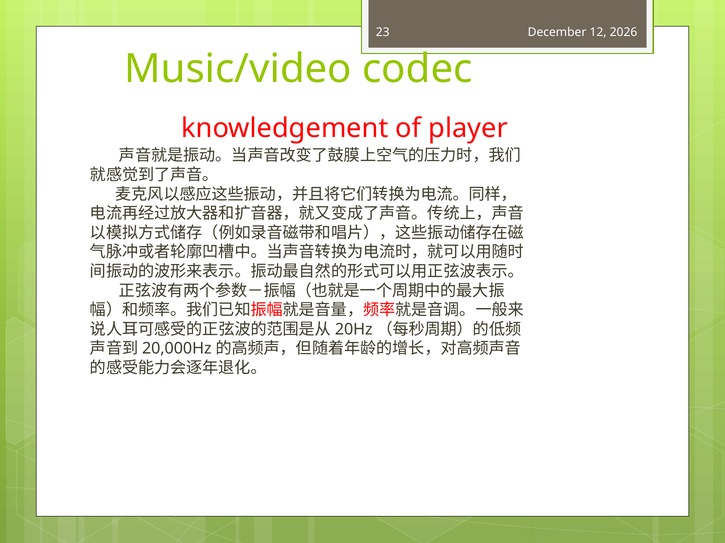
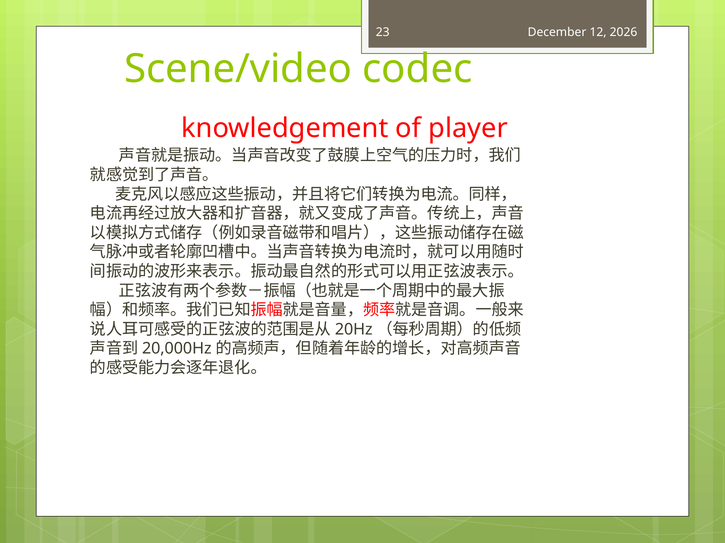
Music/video: Music/video -> Scene/video
